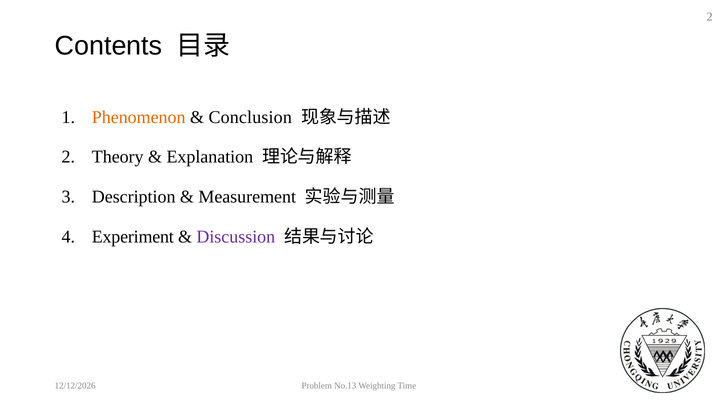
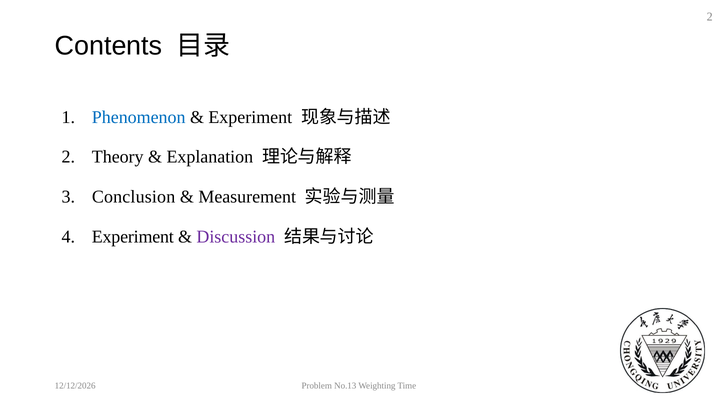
Phenomenon colour: orange -> blue
Conclusion at (250, 117): Conclusion -> Experiment
Description: Description -> Conclusion
